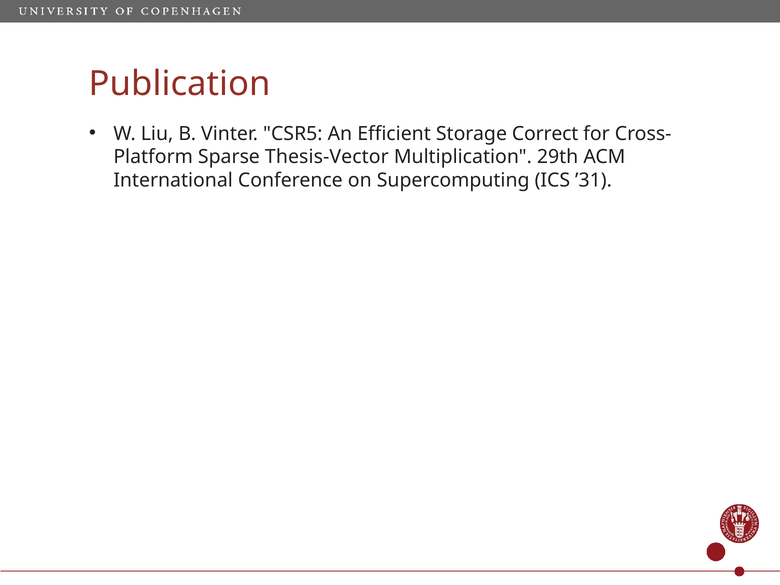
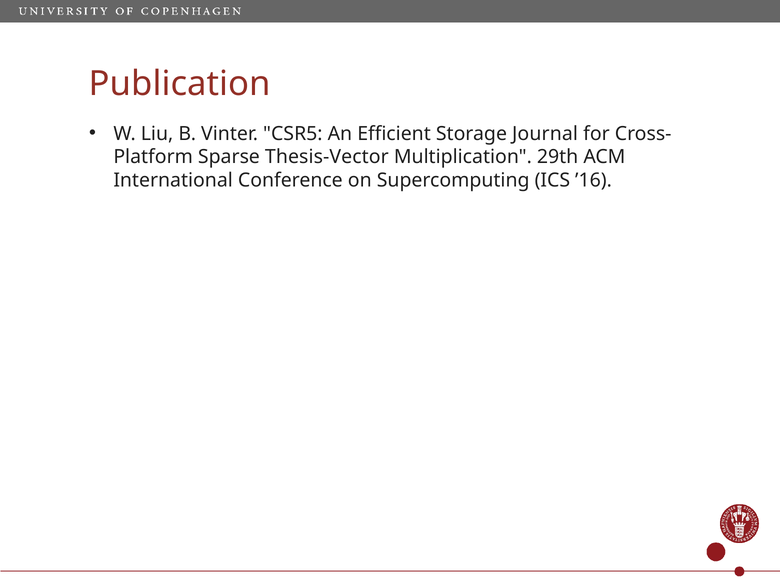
Correct: Correct -> Journal
’31: ’31 -> ’16
